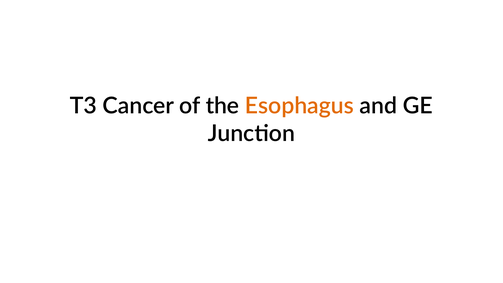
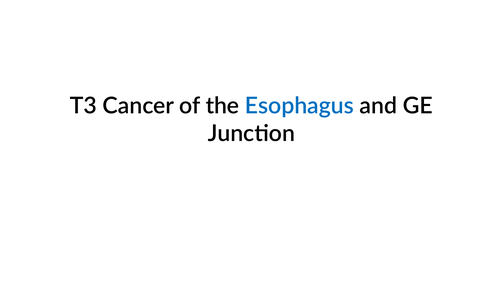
Esophagus colour: orange -> blue
